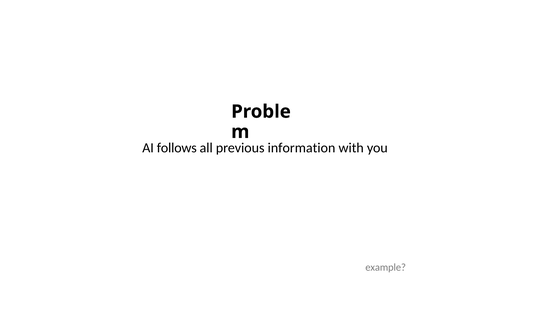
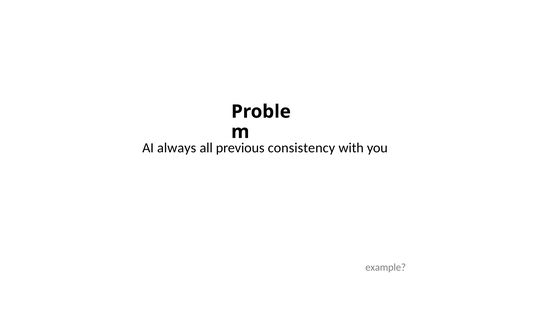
follows: follows -> always
information: information -> consistency
